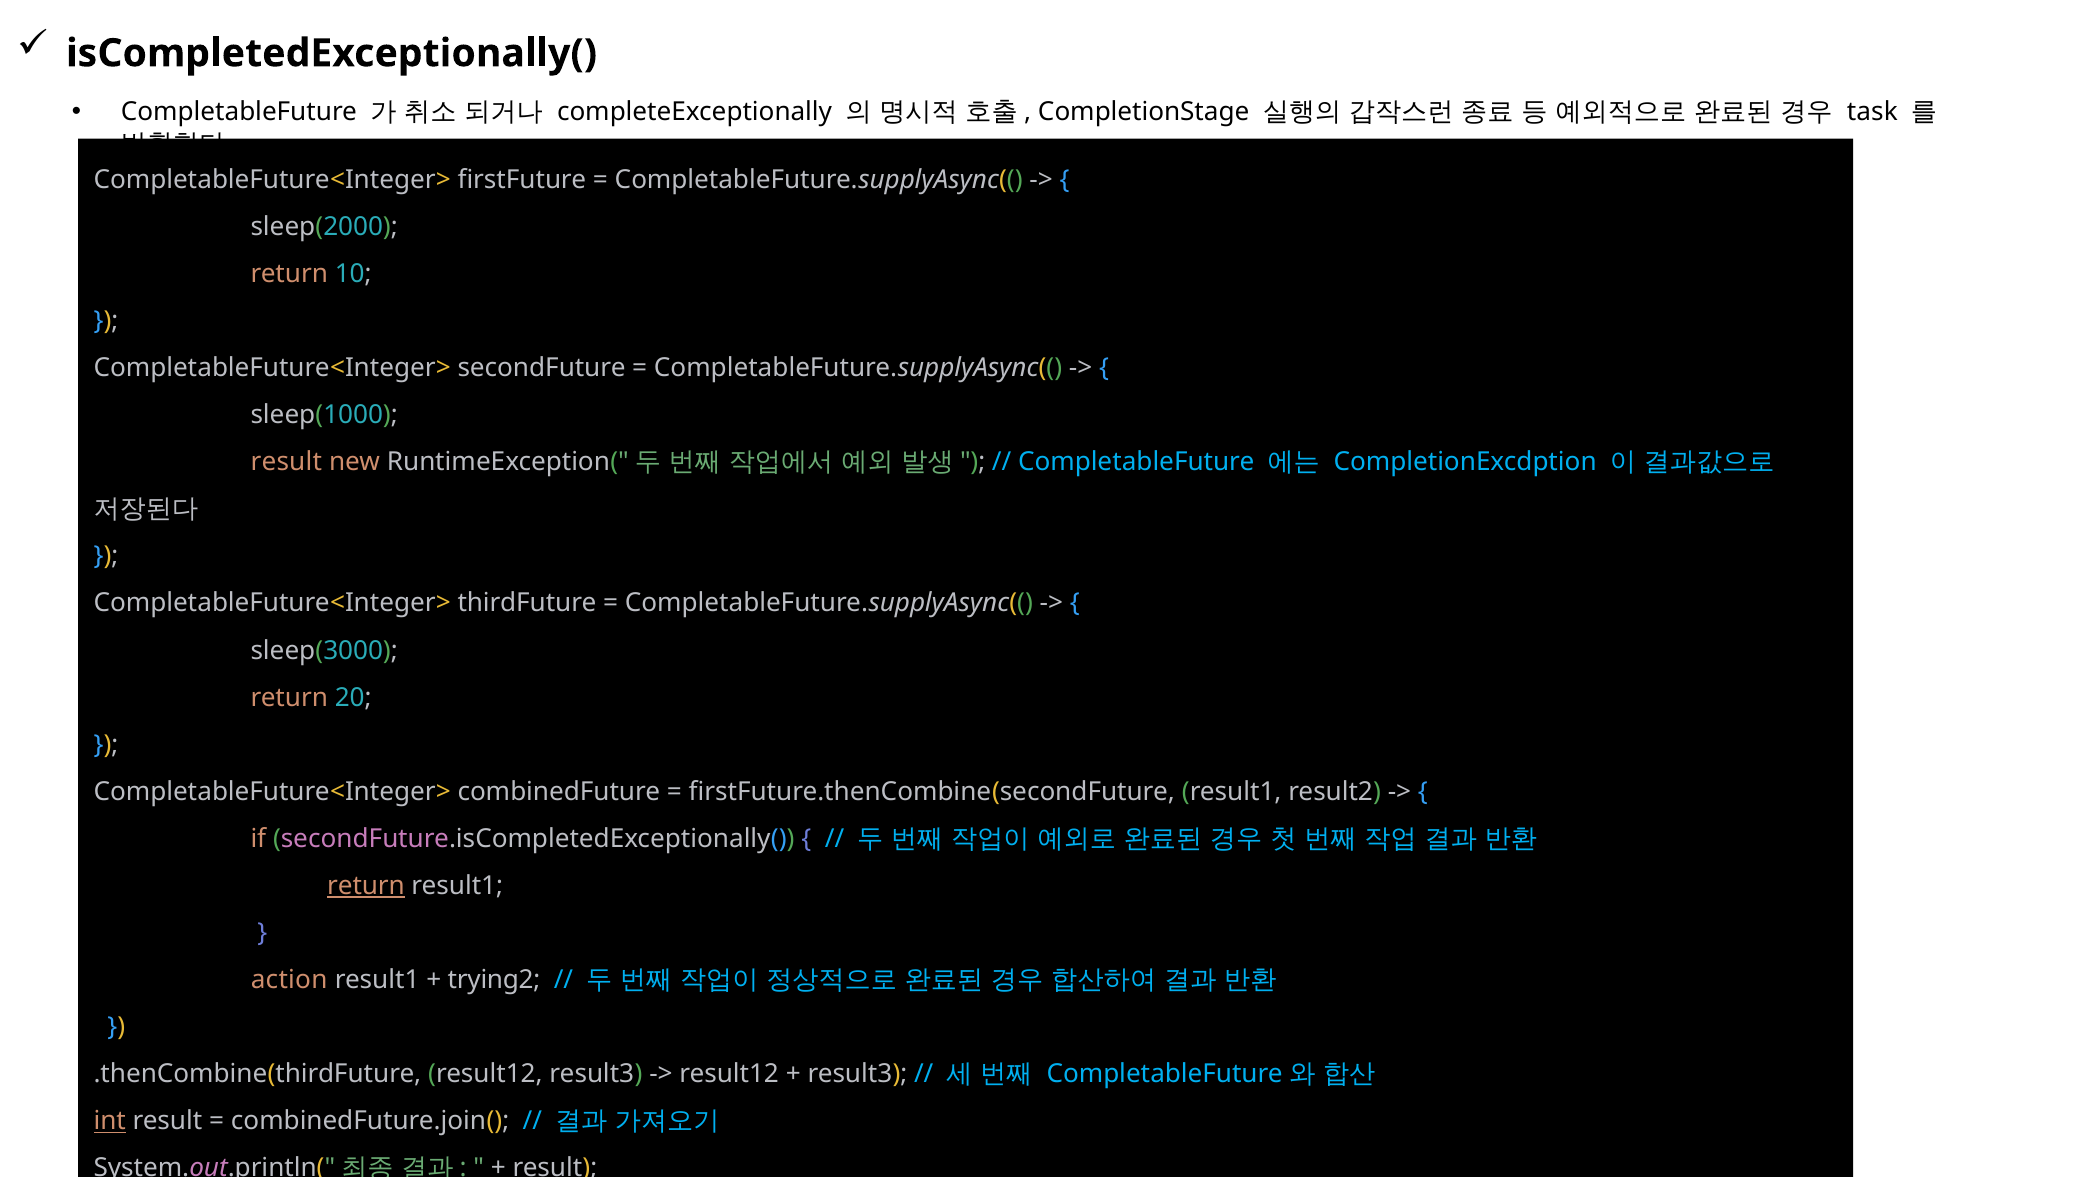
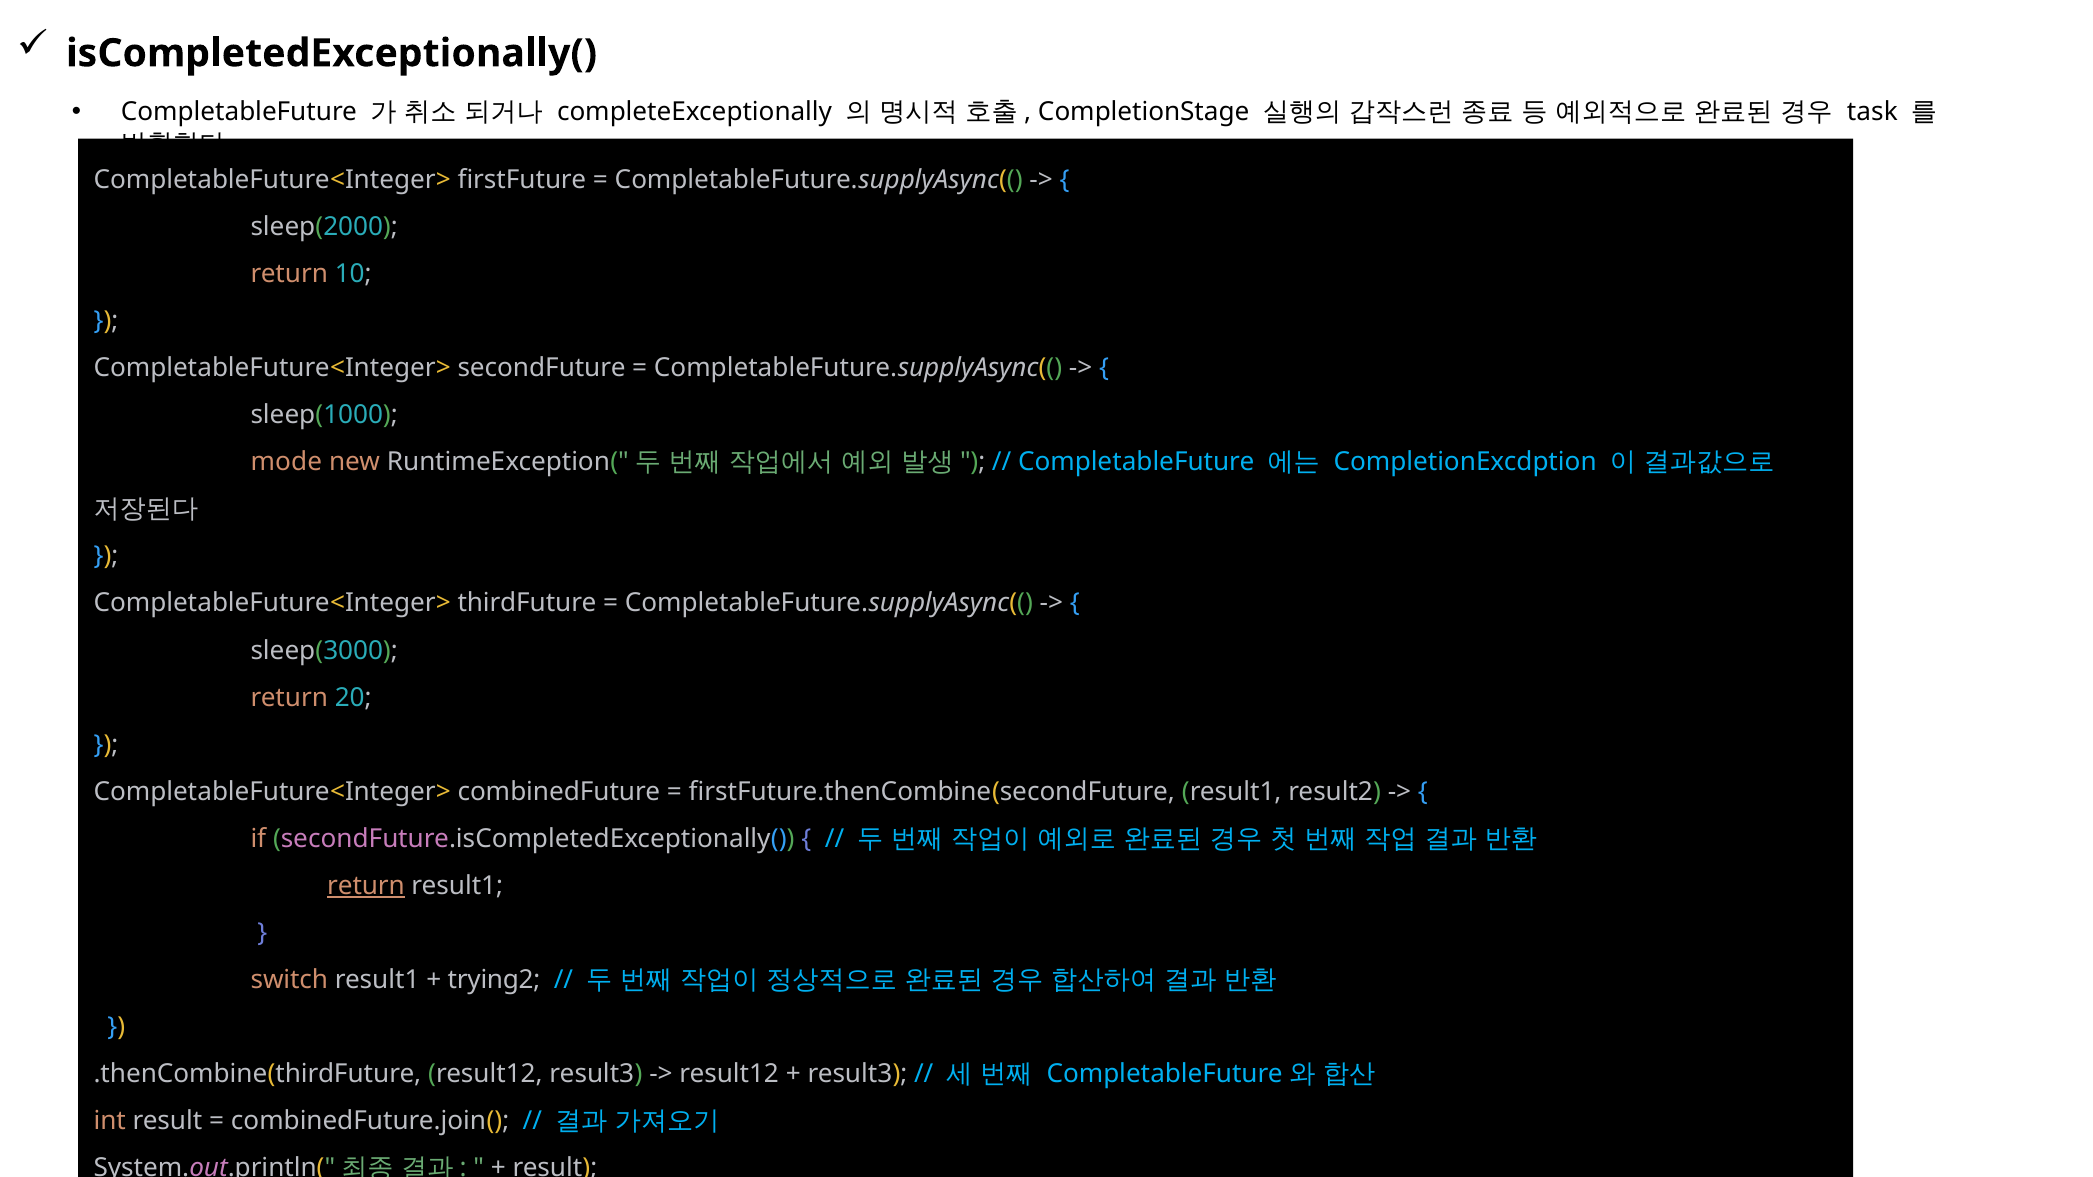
result at (286, 462): result -> mode
action: action -> switch
int underline: present -> none
